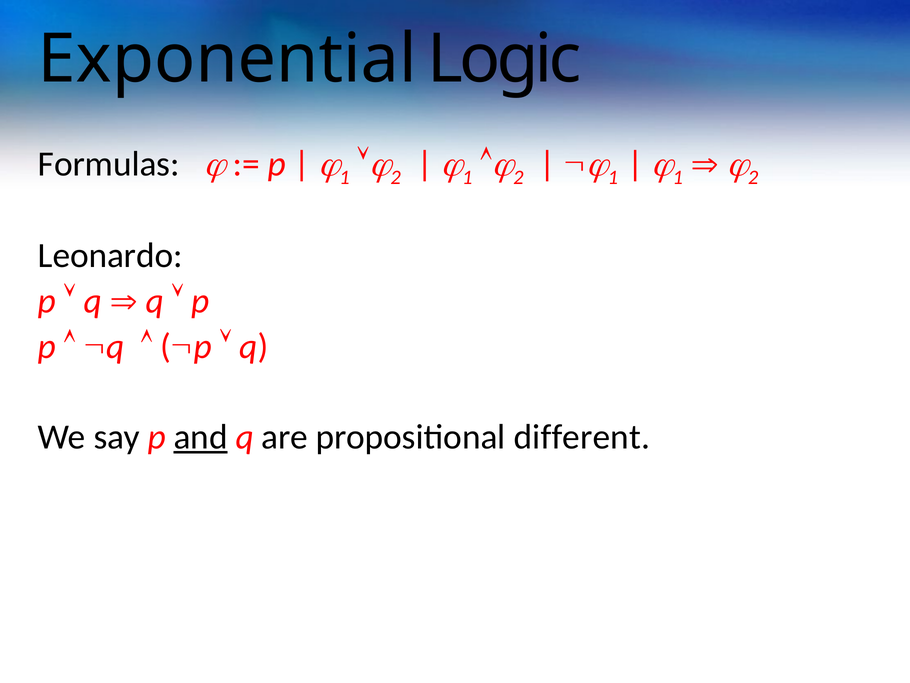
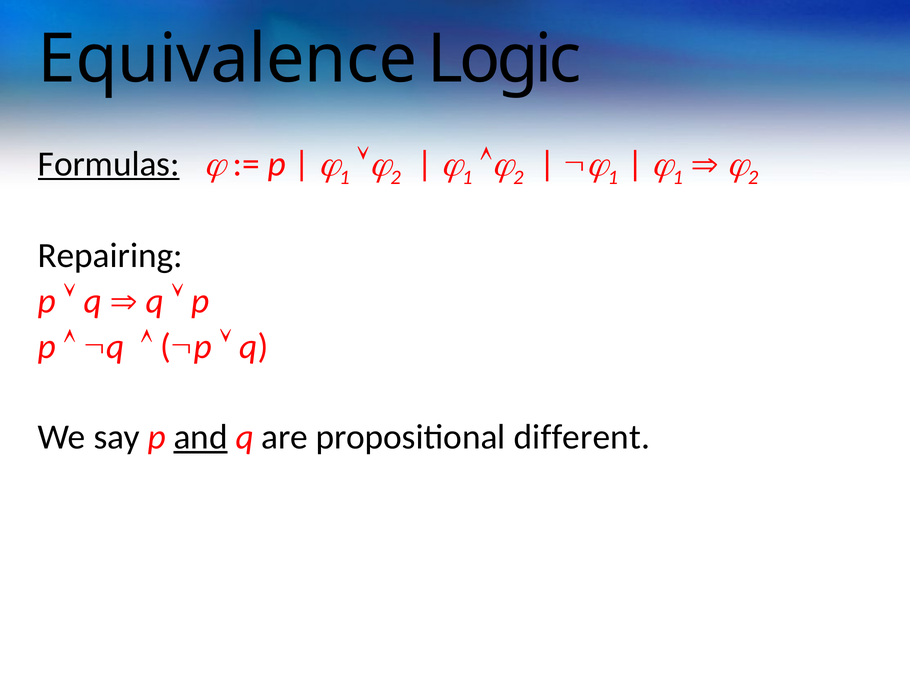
Exponential: Exponential -> Equivalence
Formulas underline: none -> present
Leonardo: Leonardo -> Repairing
